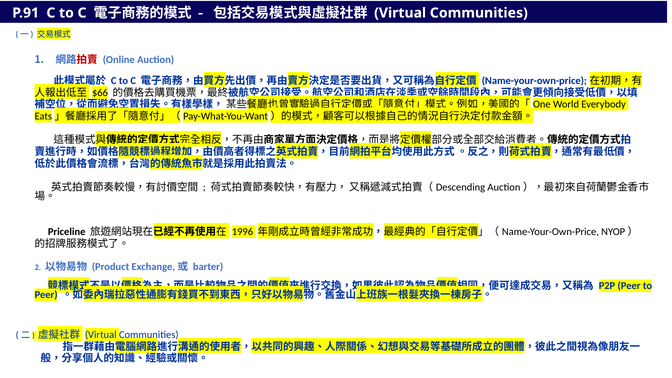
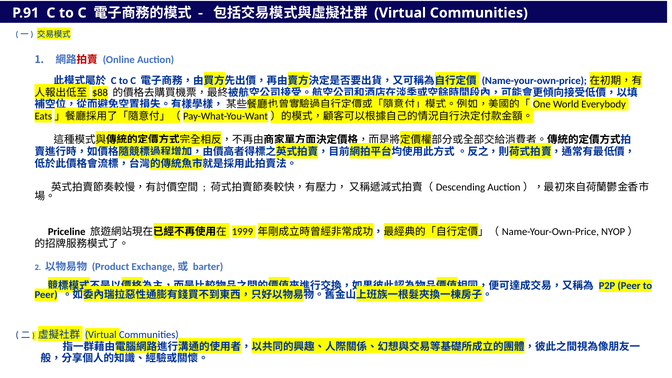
$66: $66 -> $88
1996: 1996 -> 1999
